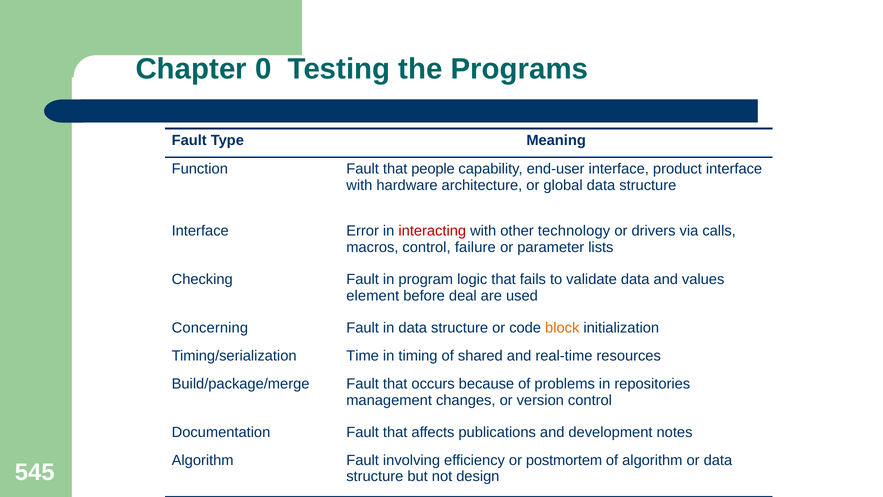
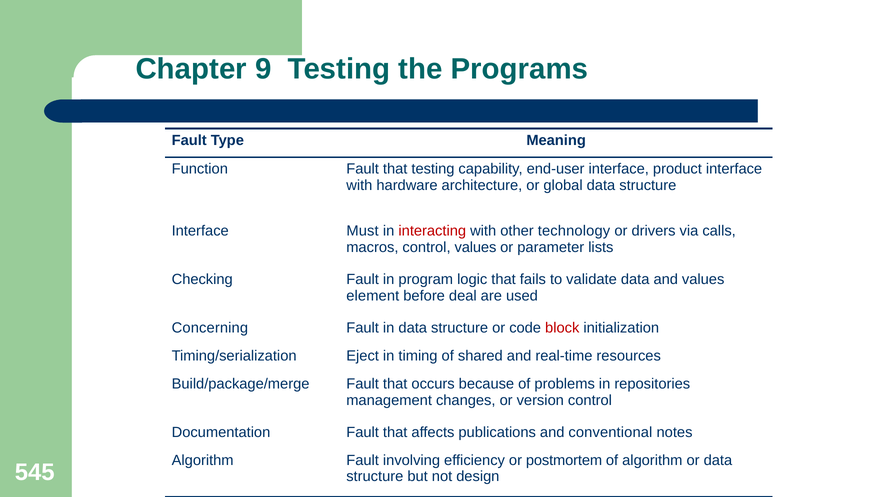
0: 0 -> 9
that people: people -> testing
Error: Error -> Must
control failure: failure -> values
block colour: orange -> red
Time: Time -> Eject
development: development -> conventional
